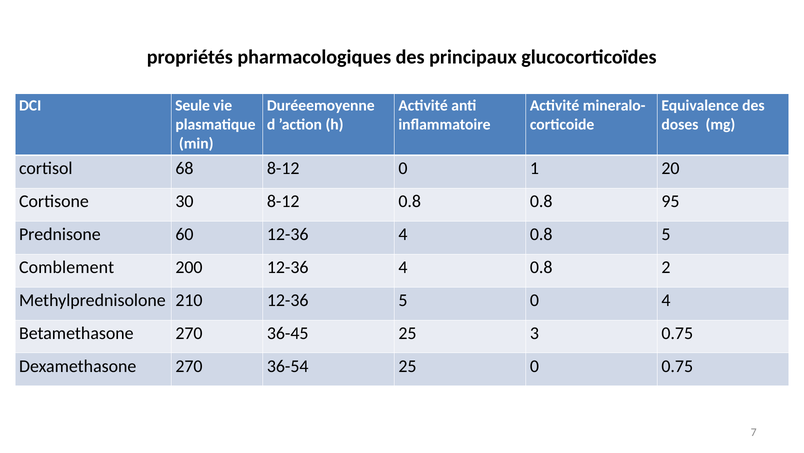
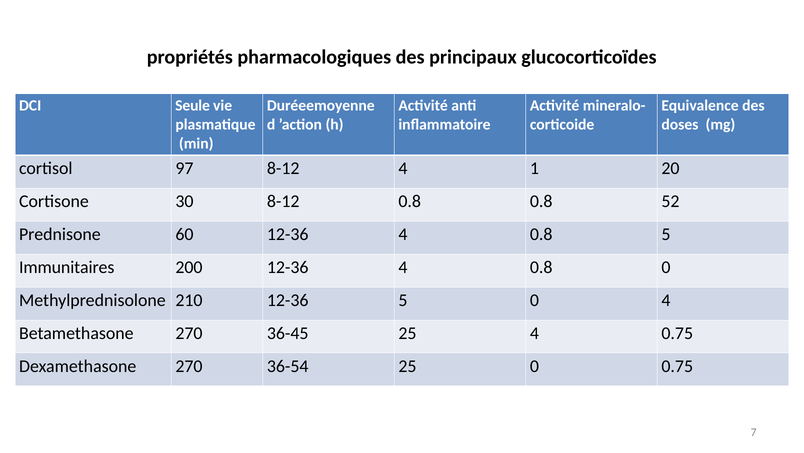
68: 68 -> 97
8-12 0: 0 -> 4
95: 95 -> 52
Comblement: Comblement -> Immunitaires
0.8 2: 2 -> 0
25 3: 3 -> 4
